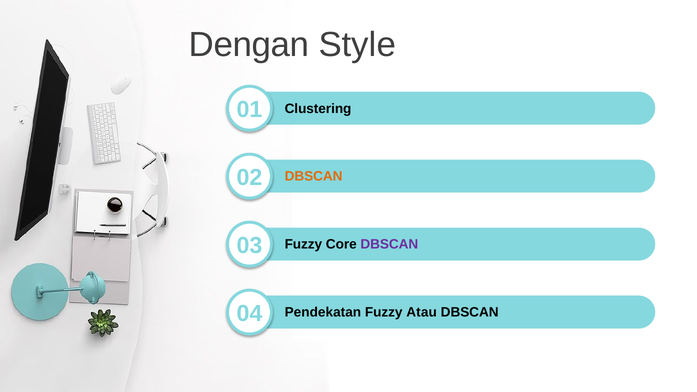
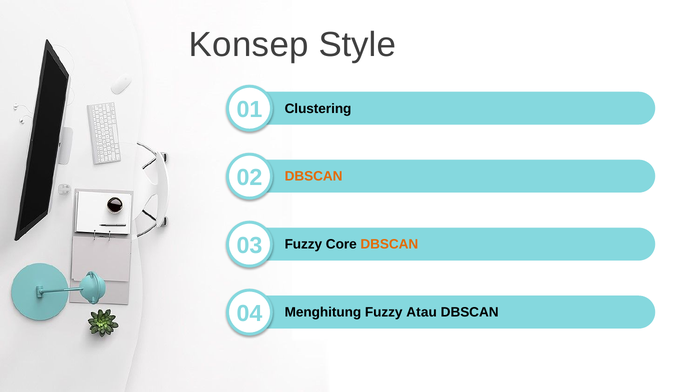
Dengan: Dengan -> Konsep
DBSCAN at (389, 245) colour: purple -> orange
Pendekatan: Pendekatan -> Menghitung
